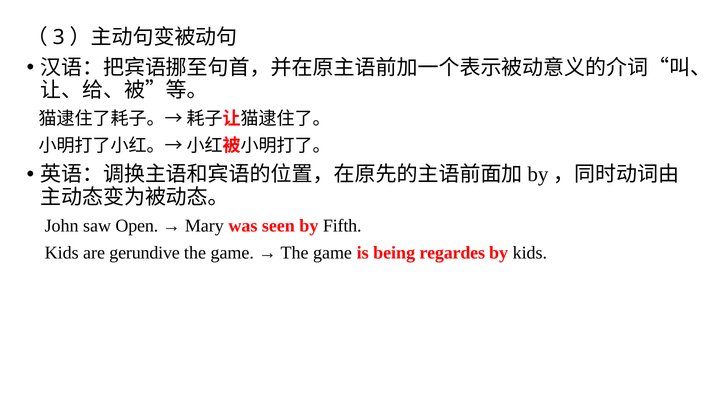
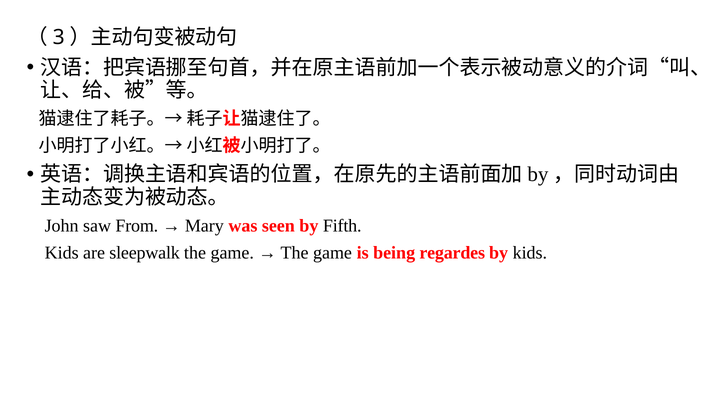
Open: Open -> From
gerundive: gerundive -> sleepwalk
